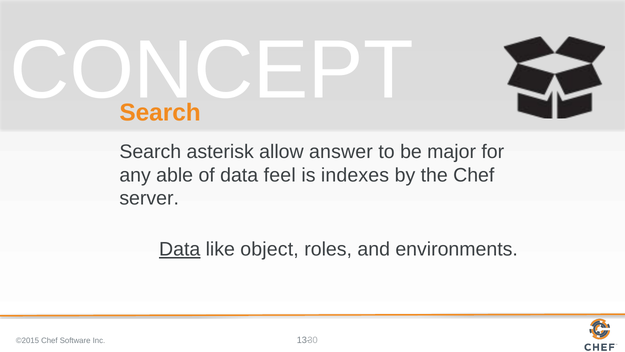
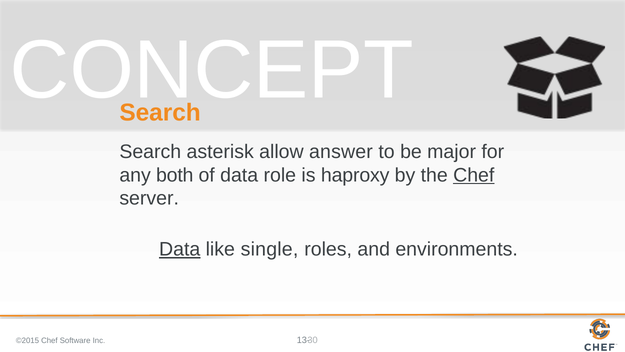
able: able -> both
feel: feel -> role
indexes: indexes -> haproxy
Chef at (474, 175) underline: none -> present
object: object -> single
